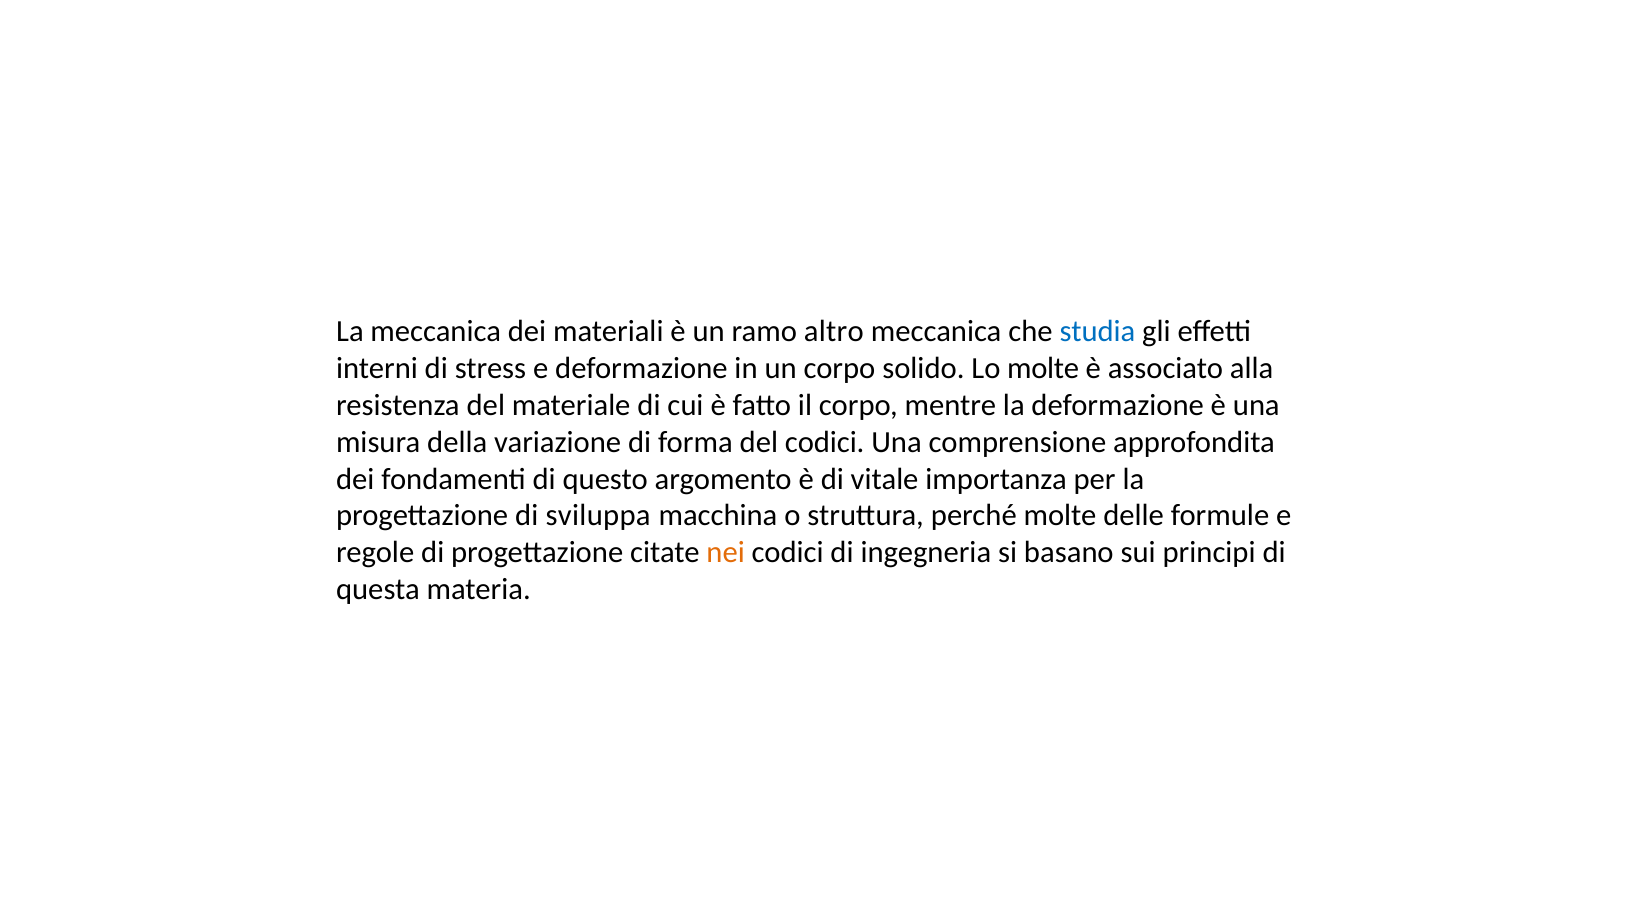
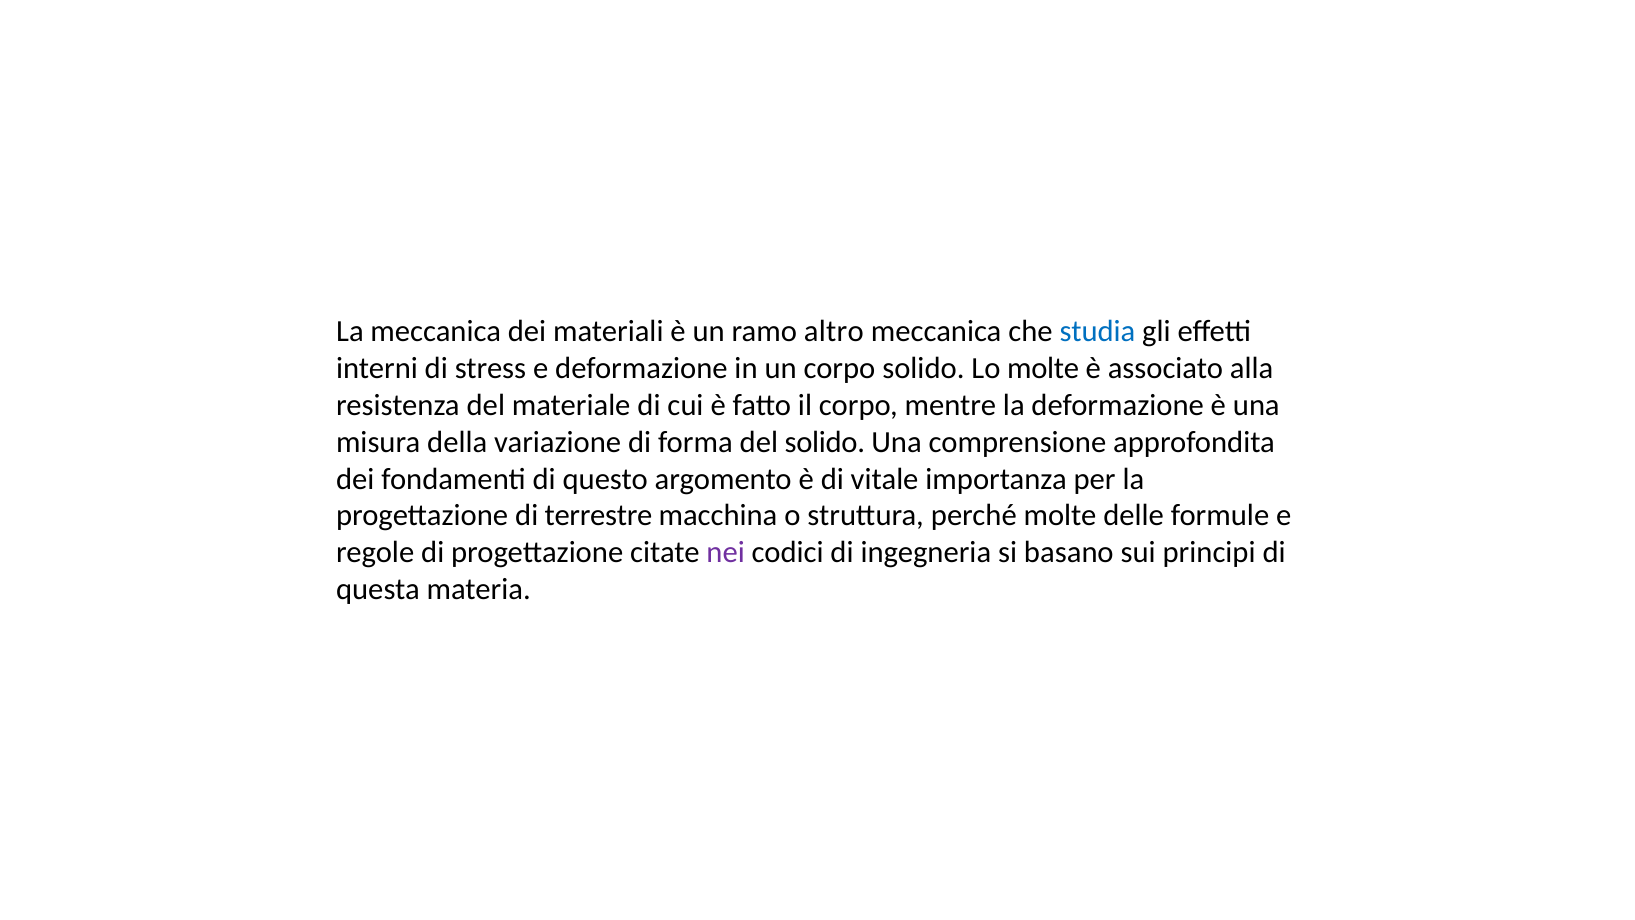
del codici: codici -> solido
sviluppa: sviluppa -> terrestre
nei colour: orange -> purple
